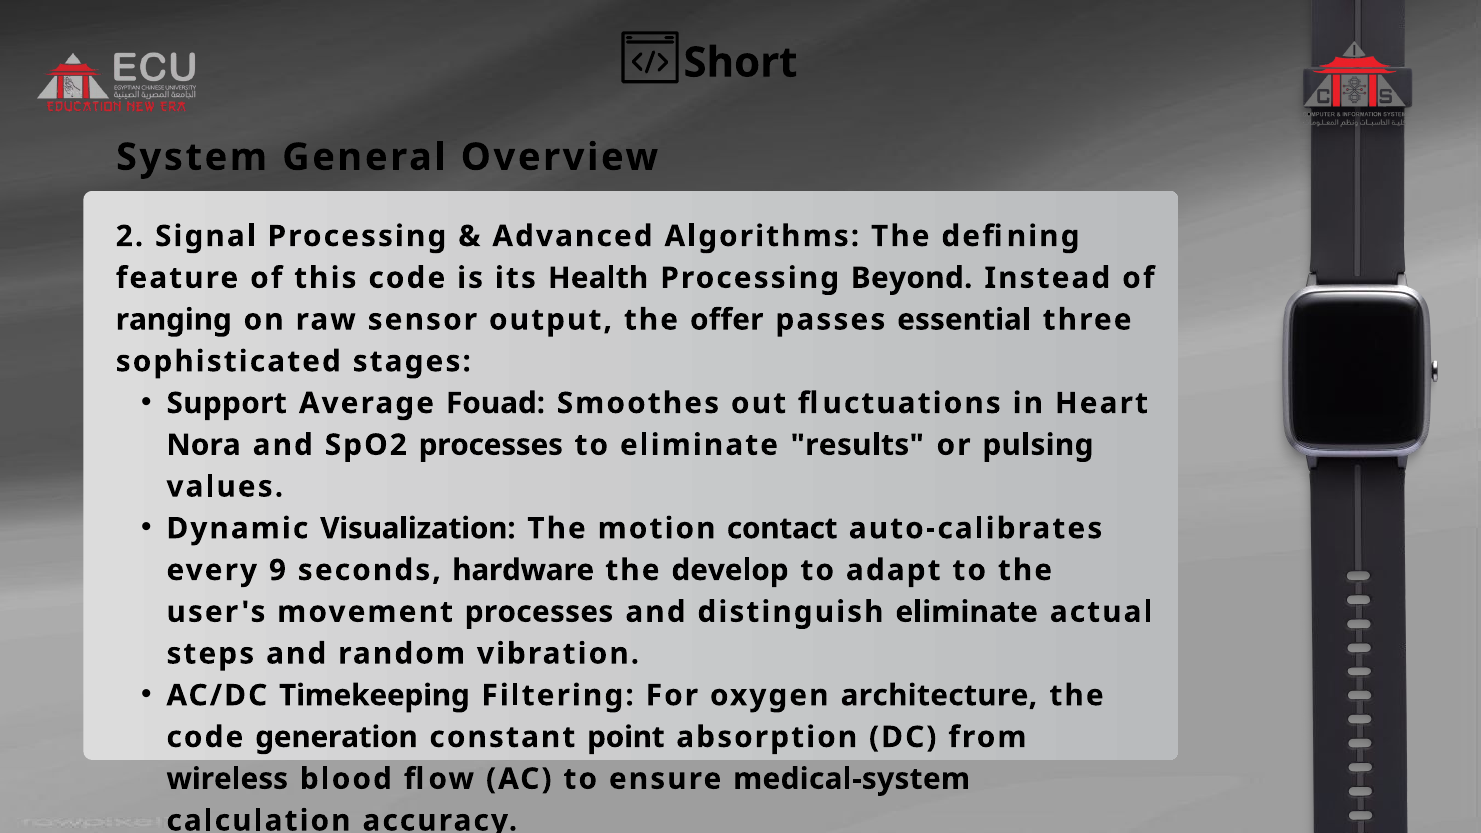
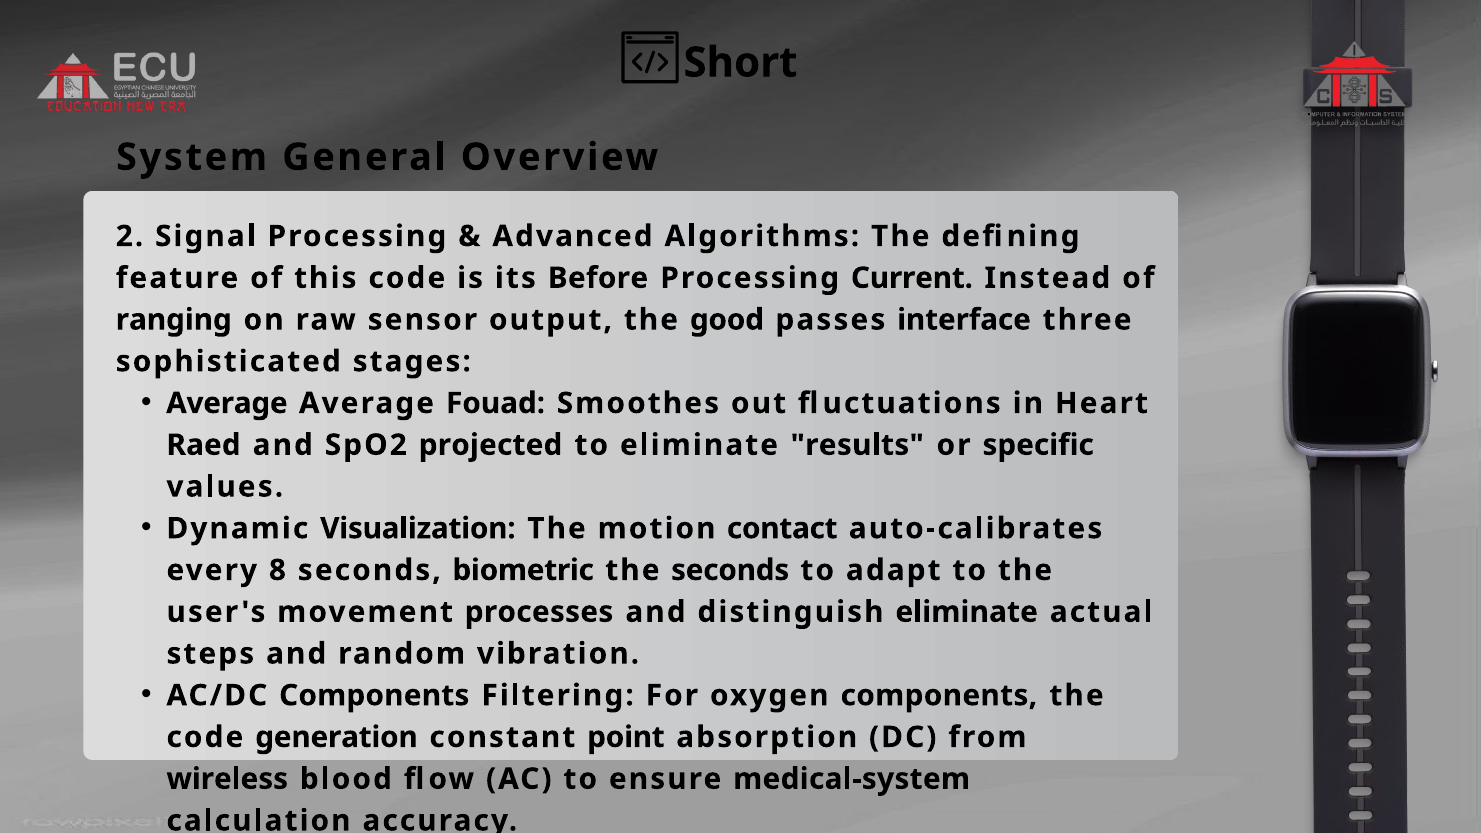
Health: Health -> Before
Beyond: Beyond -> Current
offer: offer -> good
essential: essential -> interface
Support at (227, 403): Support -> Average
Nora: Nora -> Raed
SpO2 processes: processes -> projected
pulsing: pulsing -> specific
9: 9 -> 8
hardware: hardware -> biometric
the develop: develop -> seconds
AC/DC Timekeeping: Timekeeping -> Components
oxygen architecture: architecture -> components
